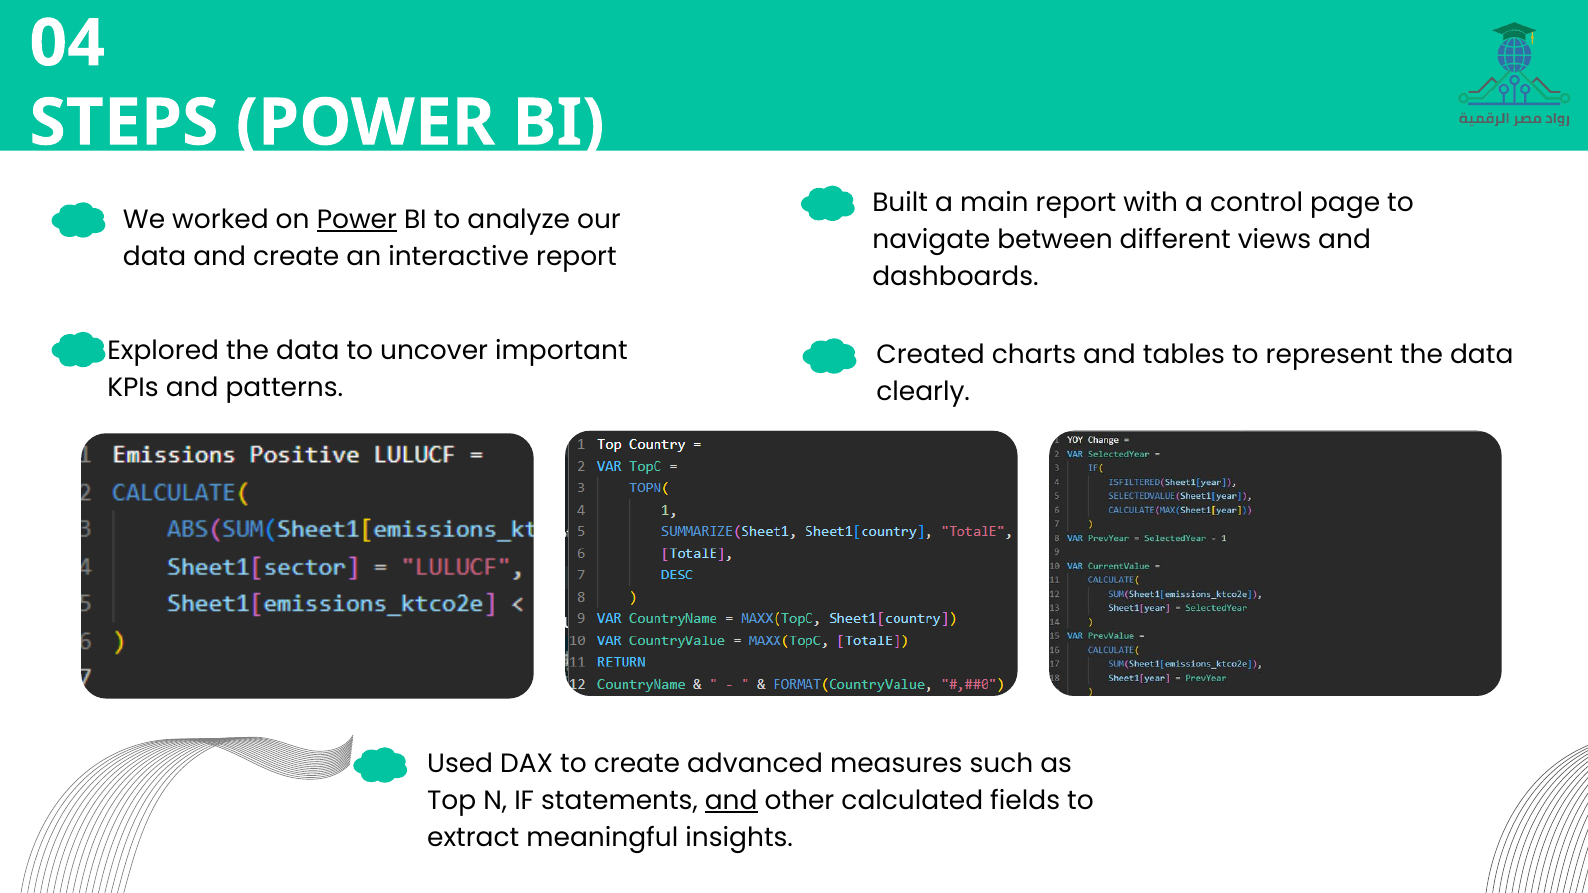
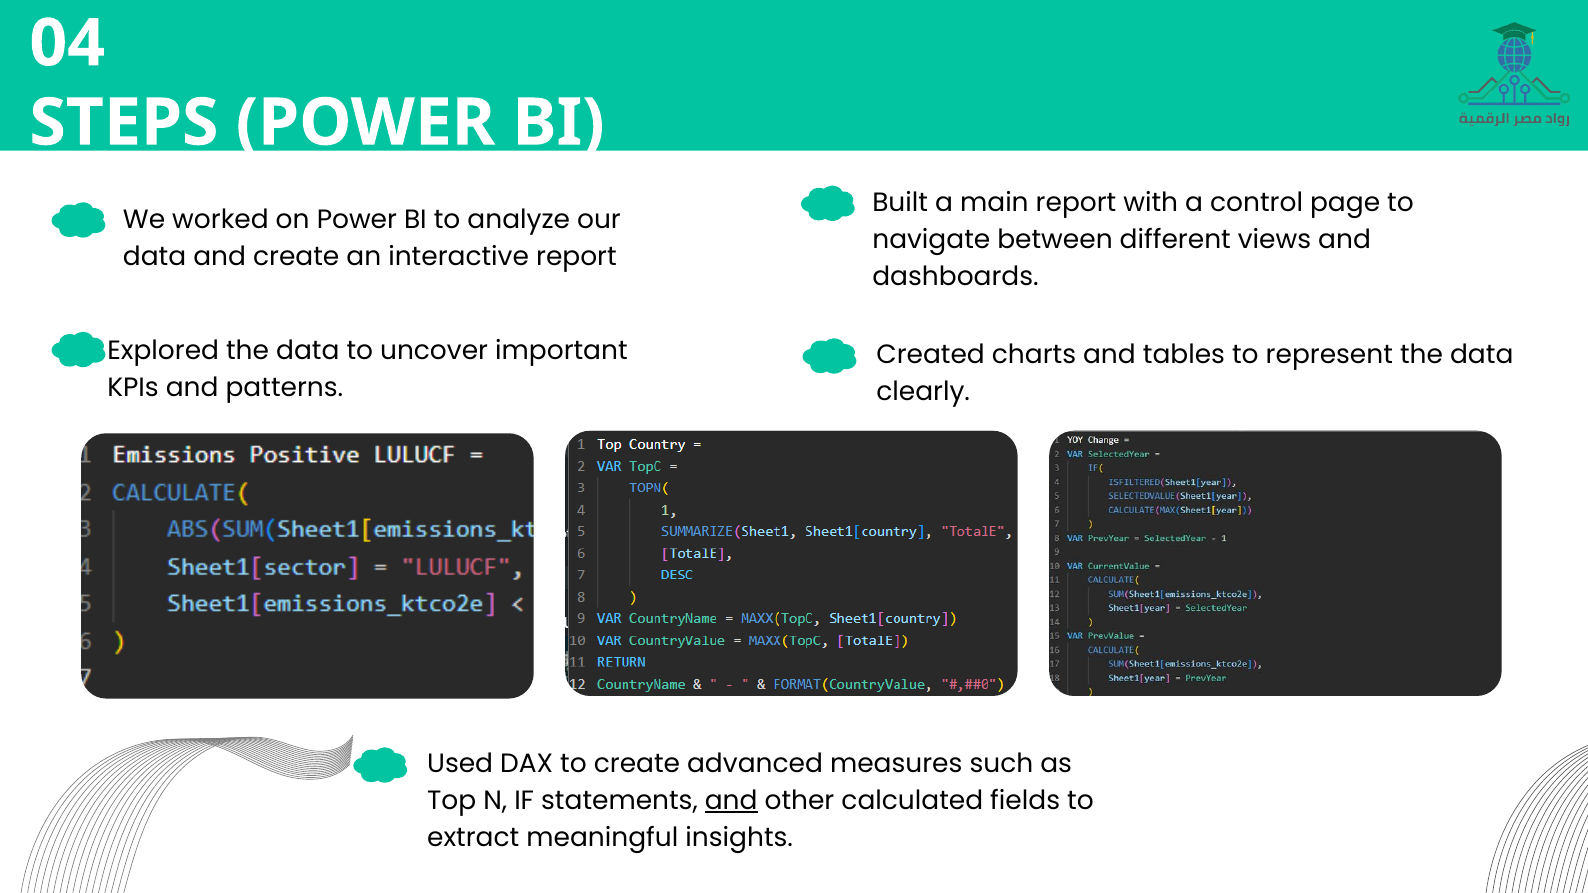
Power at (357, 220) underline: present -> none
